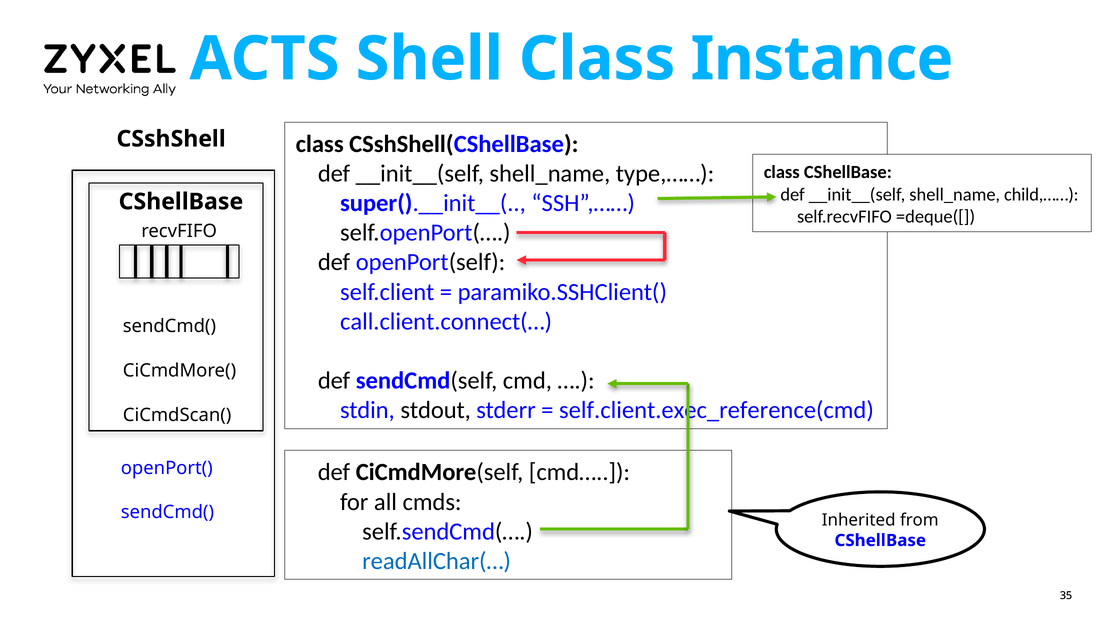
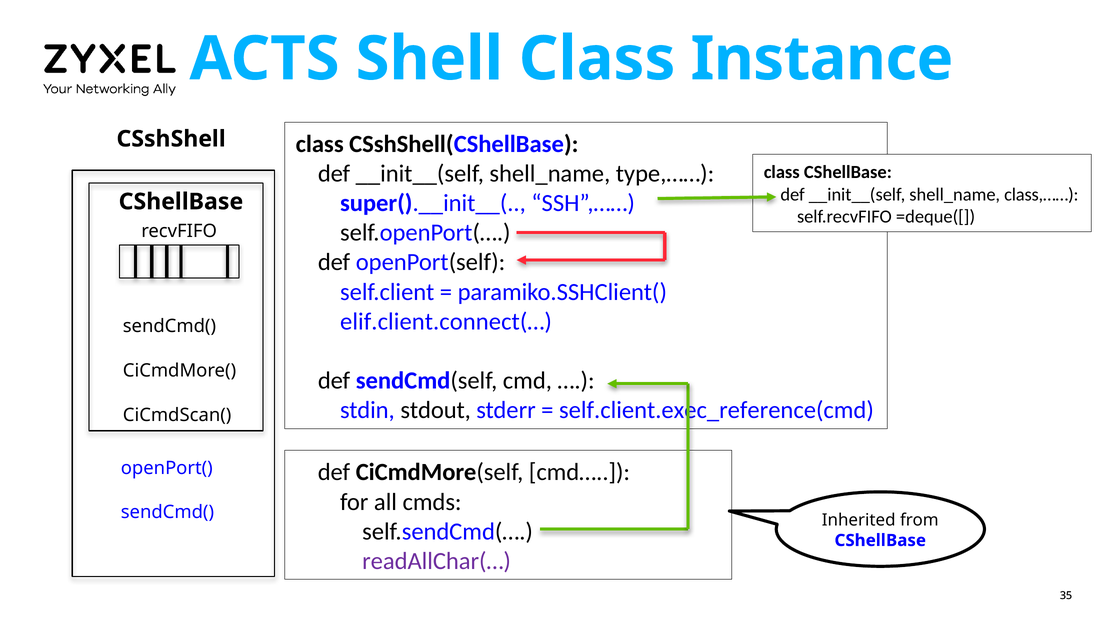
child,……: child,…… -> class,……
call.client.connect(…: call.client.connect(… -> elif.client.connect(…
readAllChar(… colour: blue -> purple
